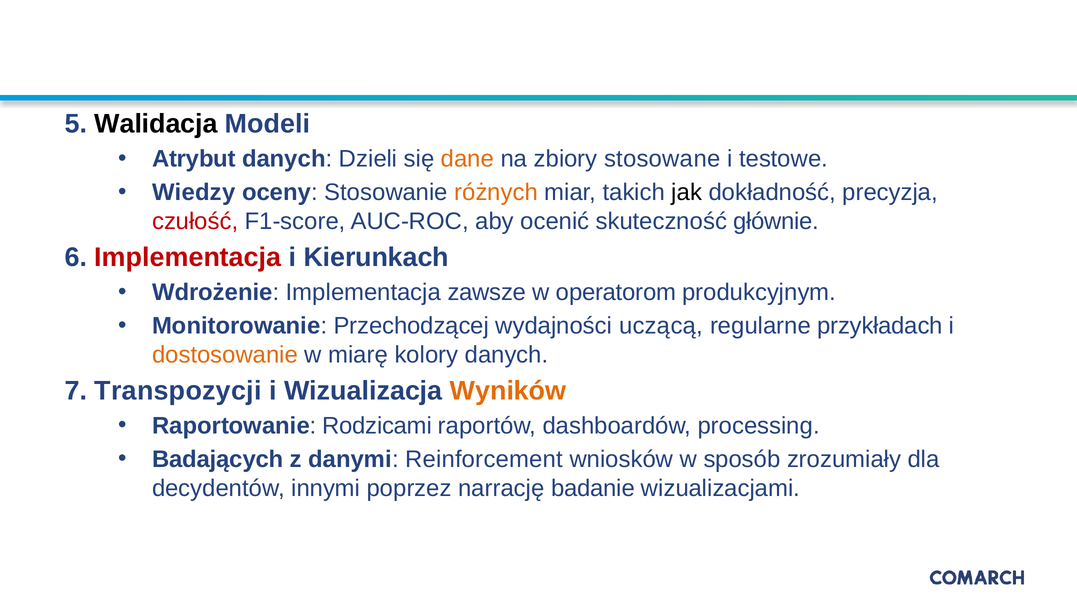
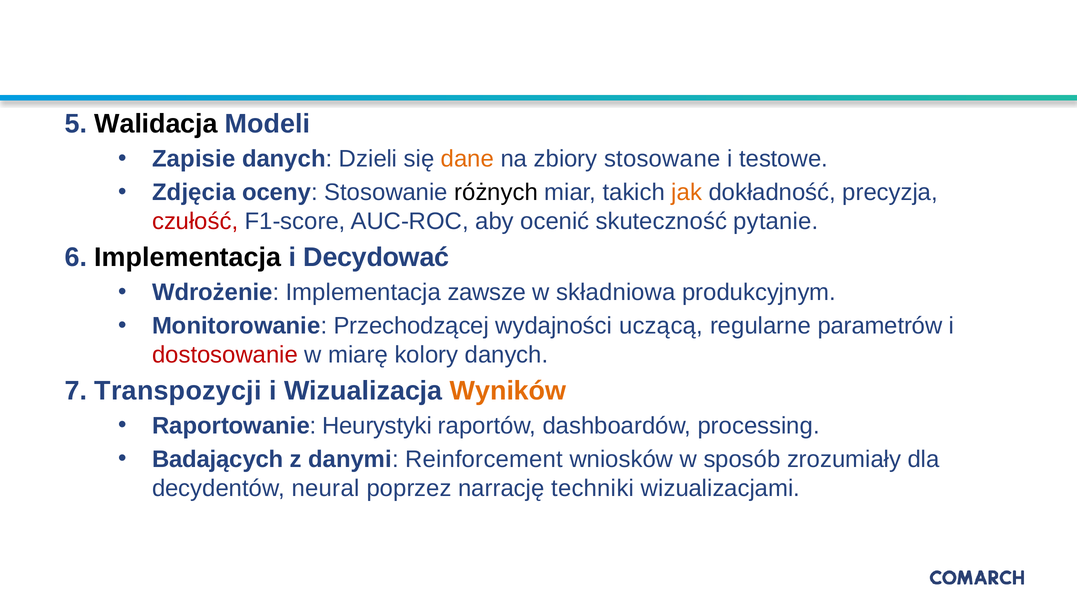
Atrybut: Atrybut -> Zapisie
Wiedzy: Wiedzy -> Zdjęcia
różnych colour: orange -> black
jak colour: black -> orange
głównie: głównie -> pytanie
Implementacja at (188, 257) colour: red -> black
Kierunkach: Kierunkach -> Decydować
operatorom: operatorom -> składniowa
przykładach: przykładach -> parametrów
dostosowanie colour: orange -> red
Rodzicami: Rodzicami -> Heurystyki
innymi: innymi -> neural
badanie: badanie -> techniki
